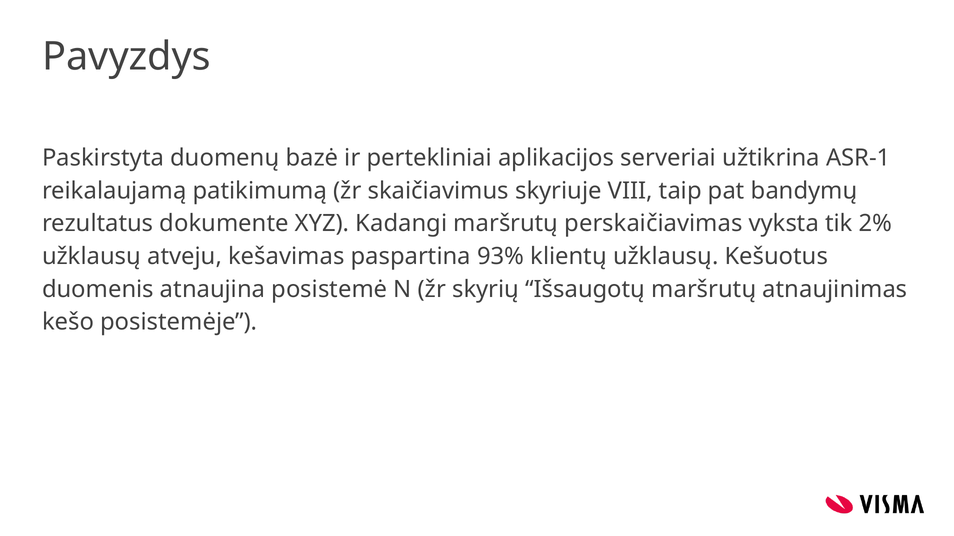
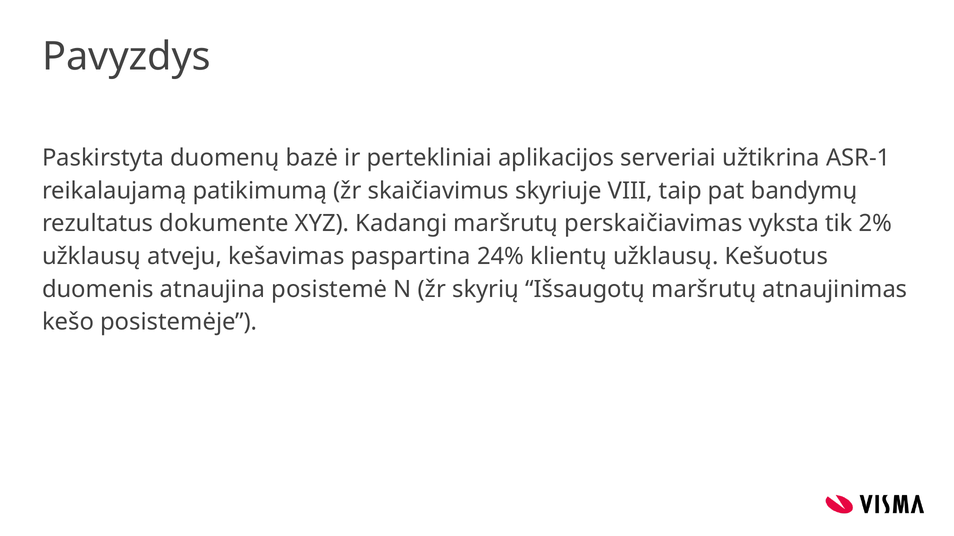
93%: 93% -> 24%
